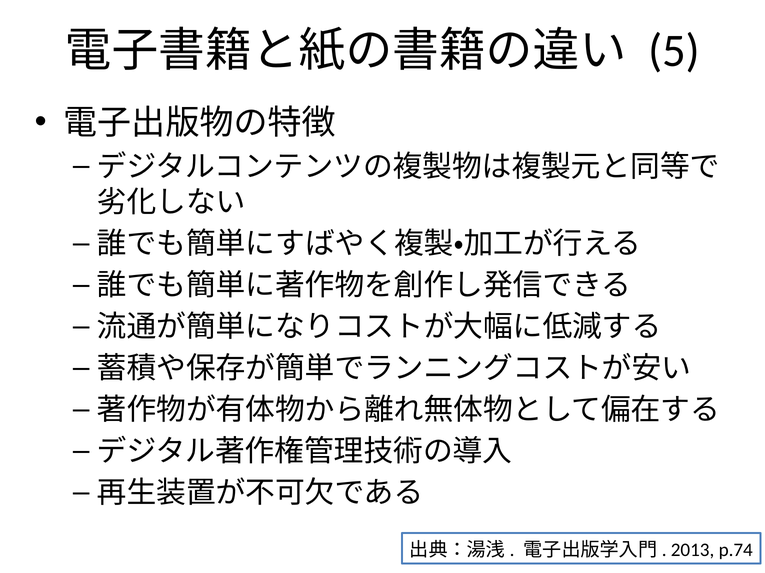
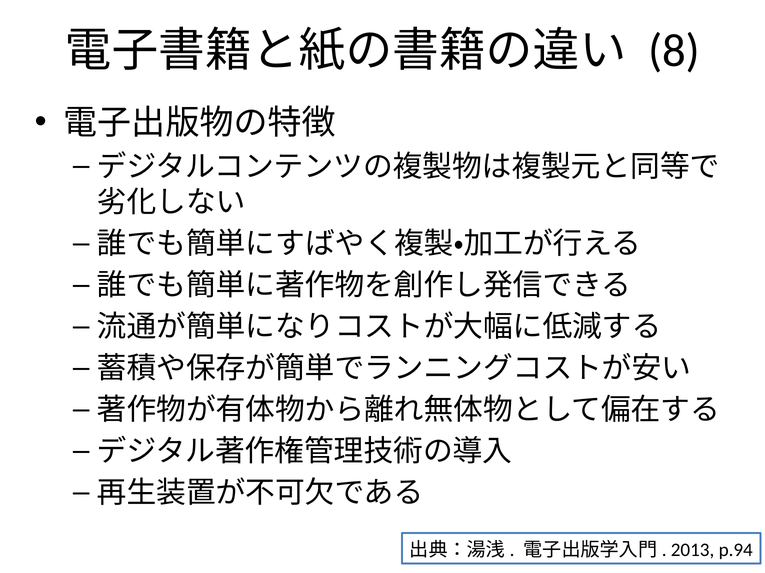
5: 5 -> 8
p.74: p.74 -> p.94
